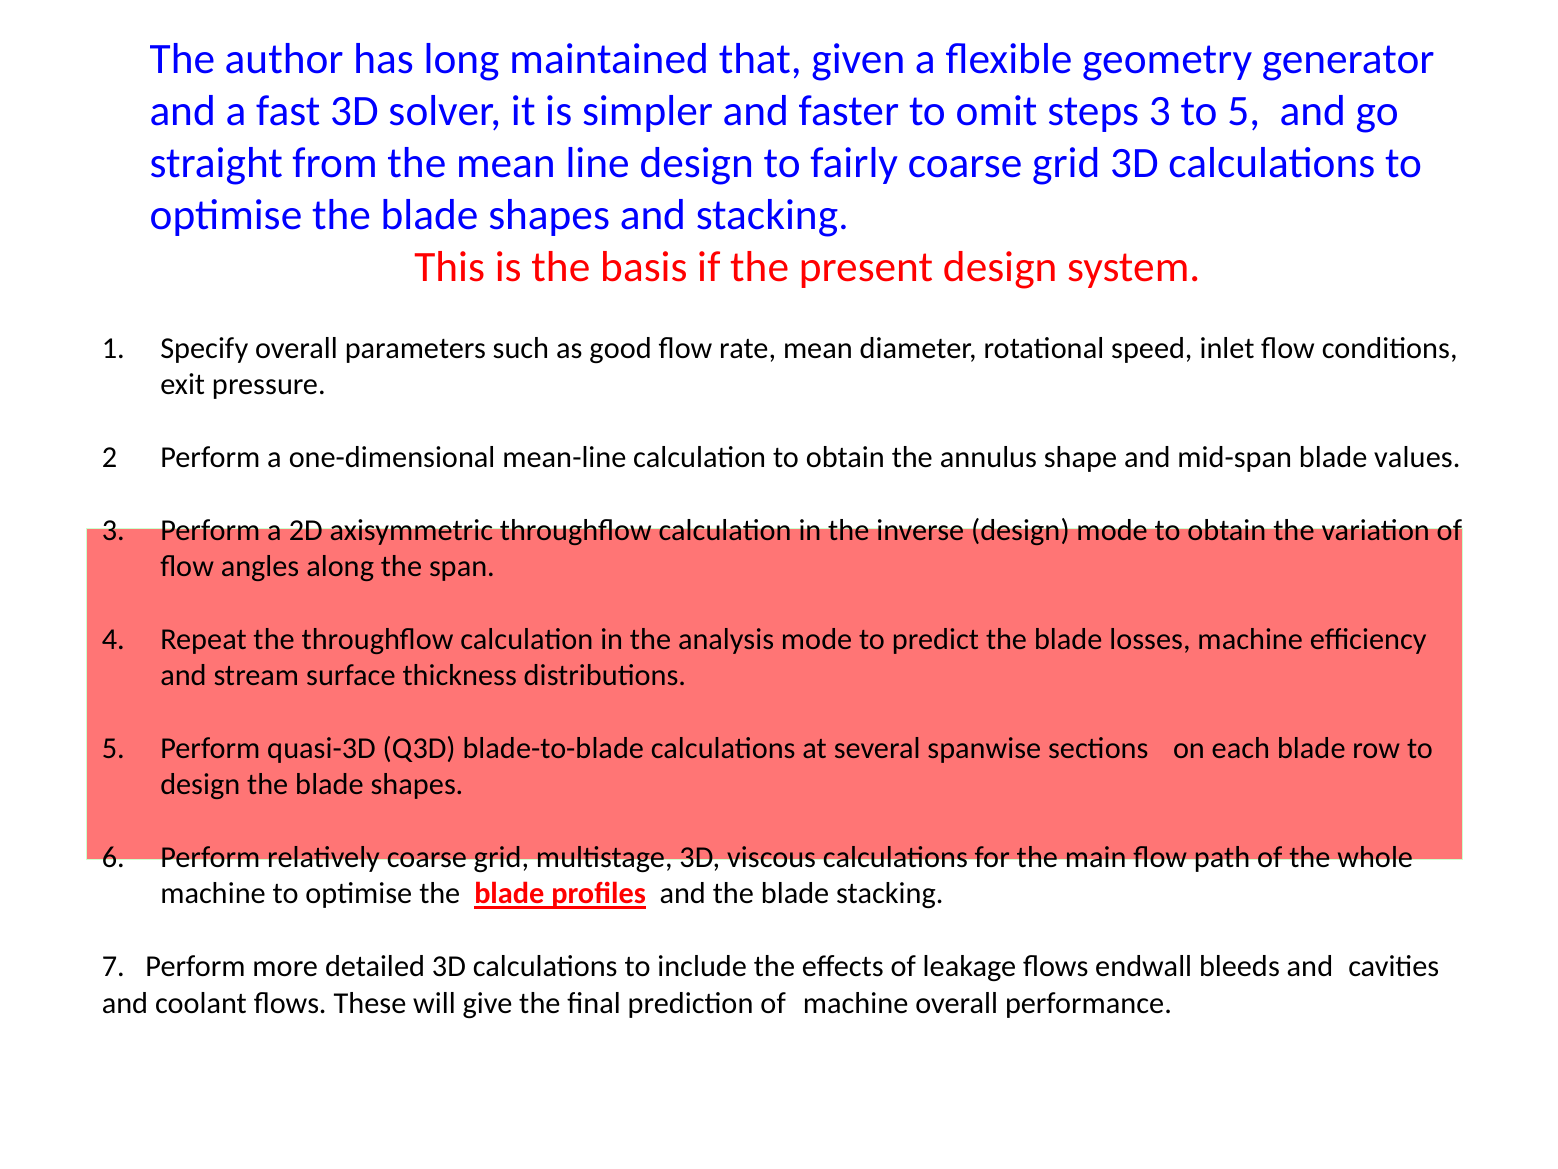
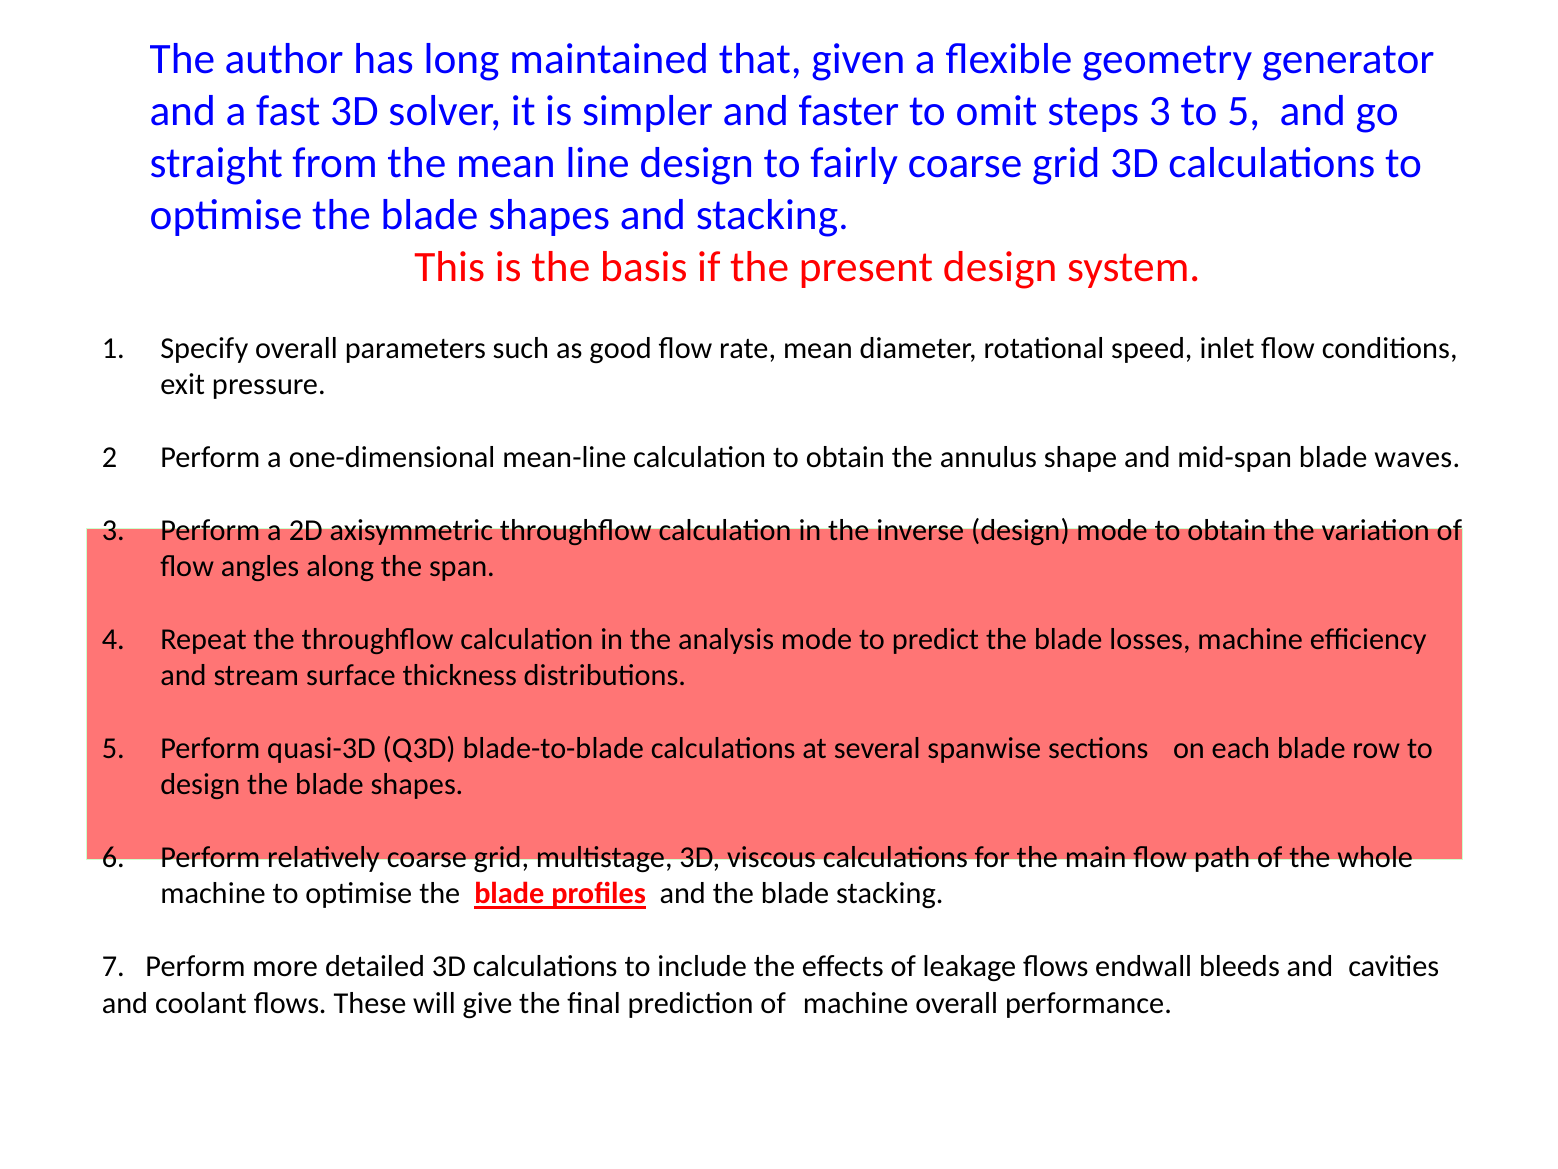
values: values -> waves
